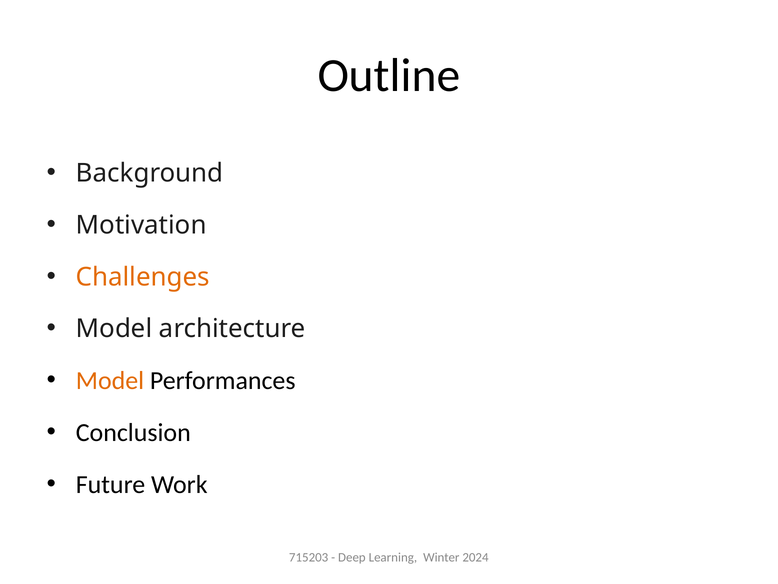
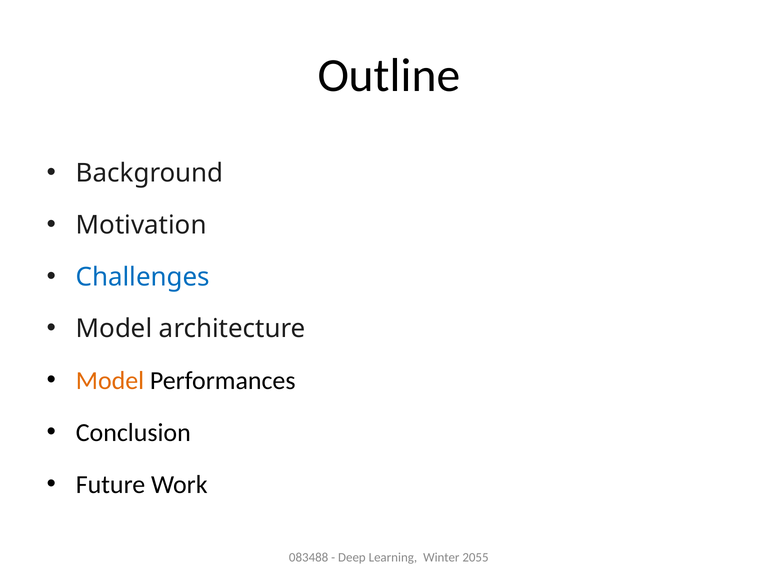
Challenges colour: orange -> blue
715203: 715203 -> 083488
2024: 2024 -> 2055
